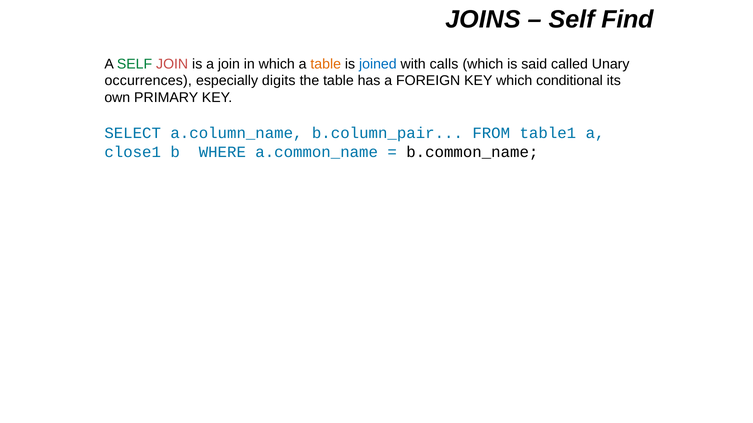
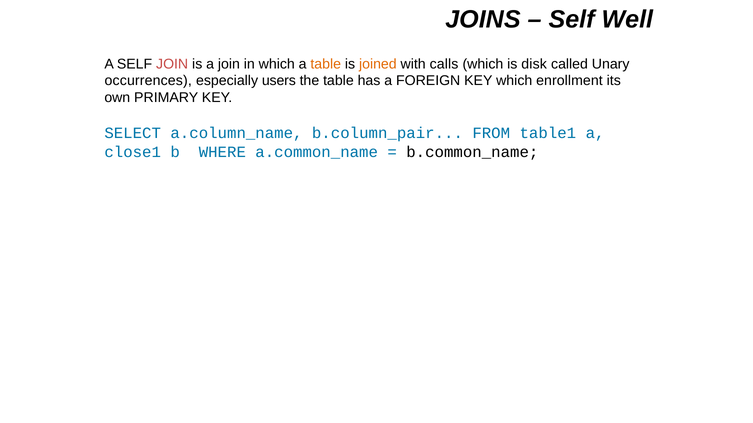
Find: Find -> Well
SELF at (135, 64) colour: green -> black
joined colour: blue -> orange
said: said -> disk
digits: digits -> users
conditional: conditional -> enrollment
